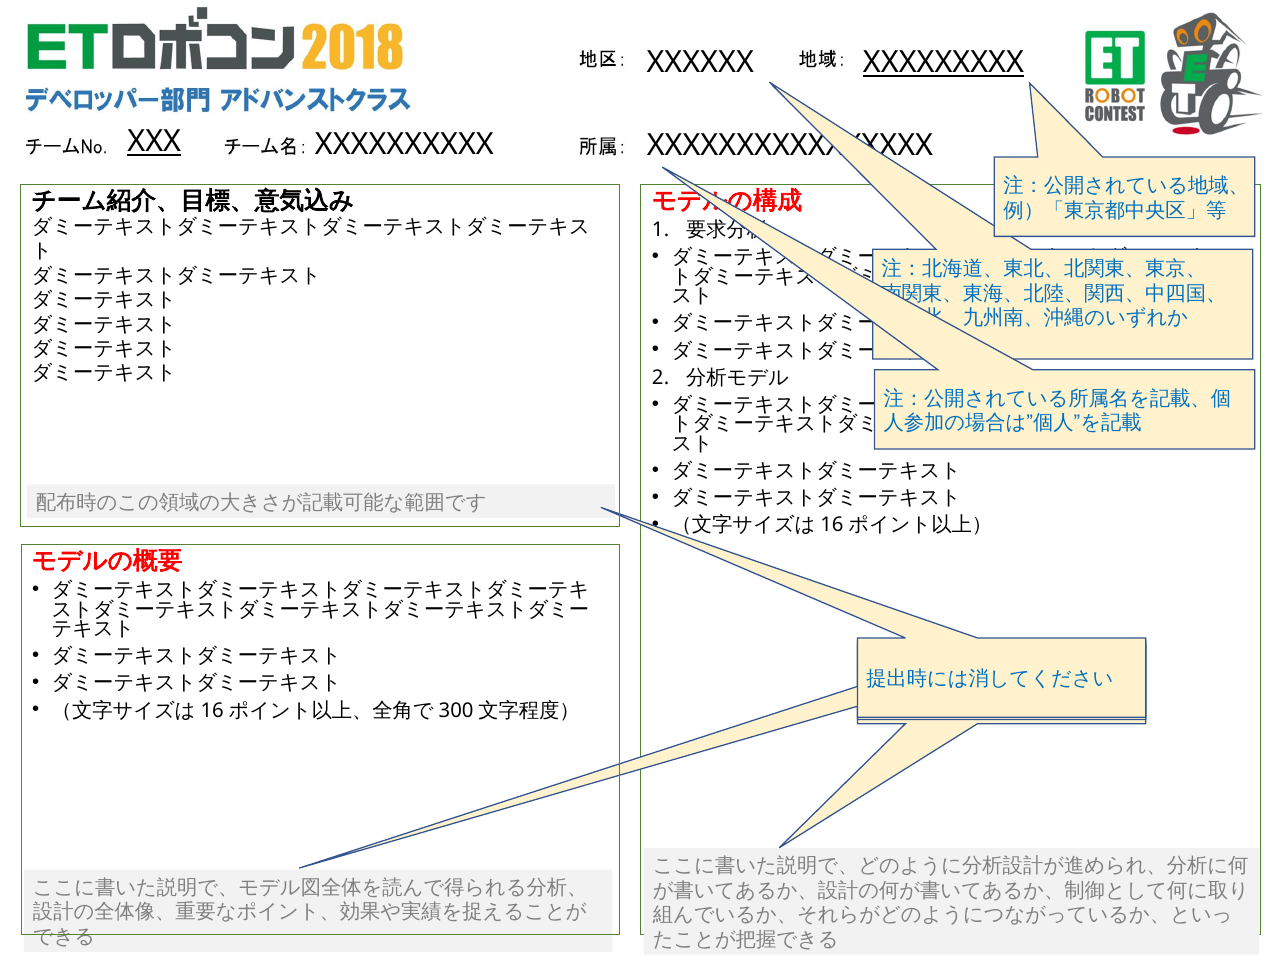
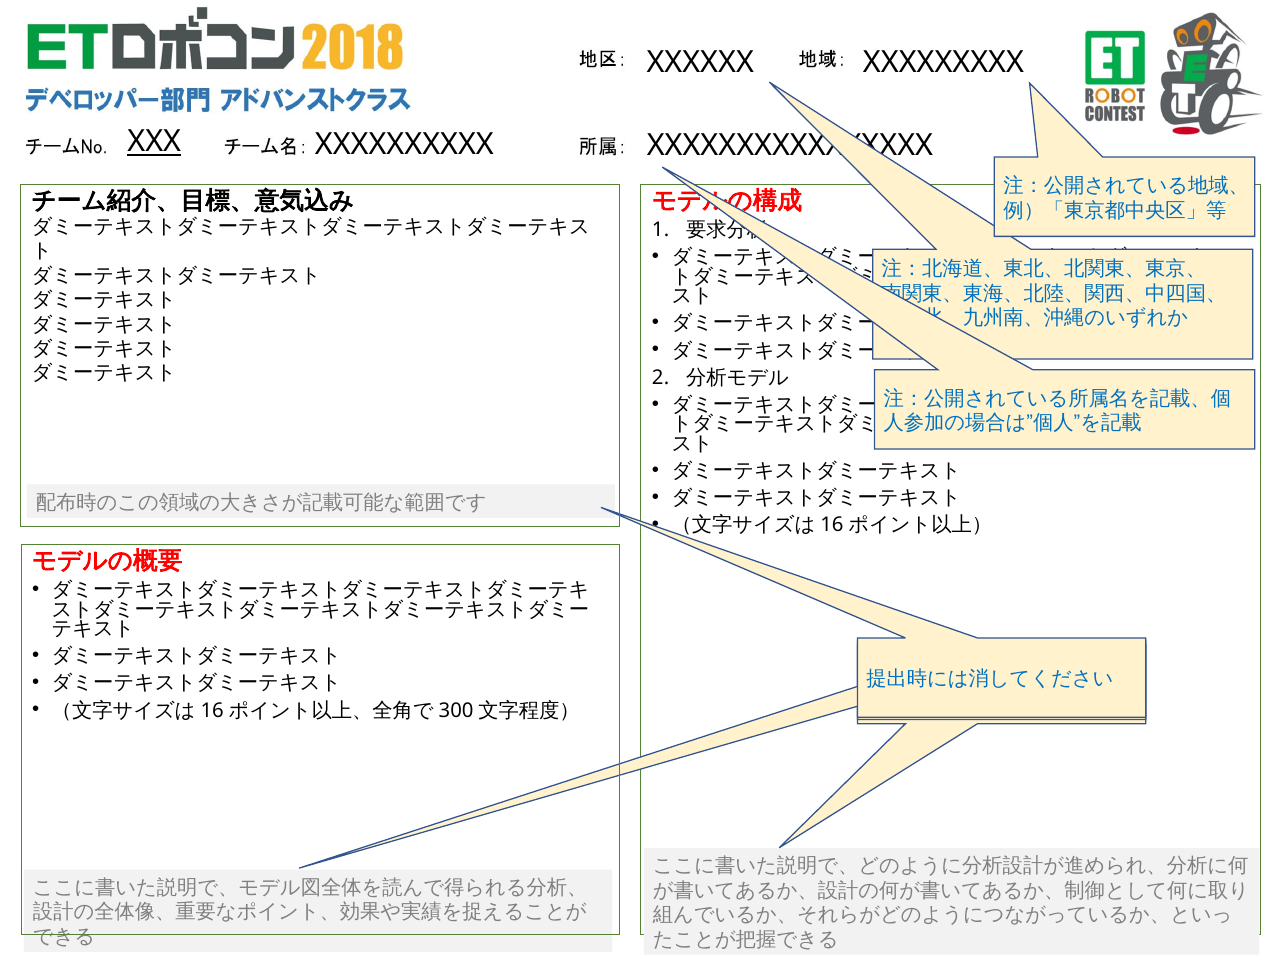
XXXXXXXXX underline: present -> none
